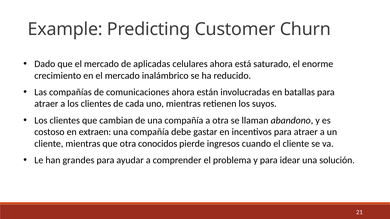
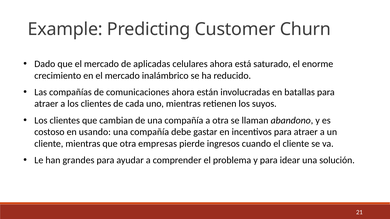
extraen: extraen -> usando
conocidos: conocidos -> empresas
